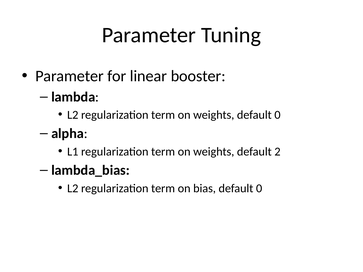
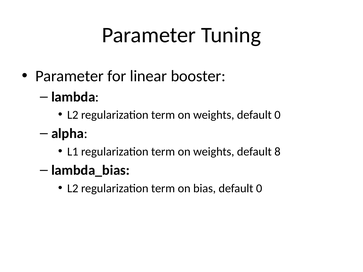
2: 2 -> 8
